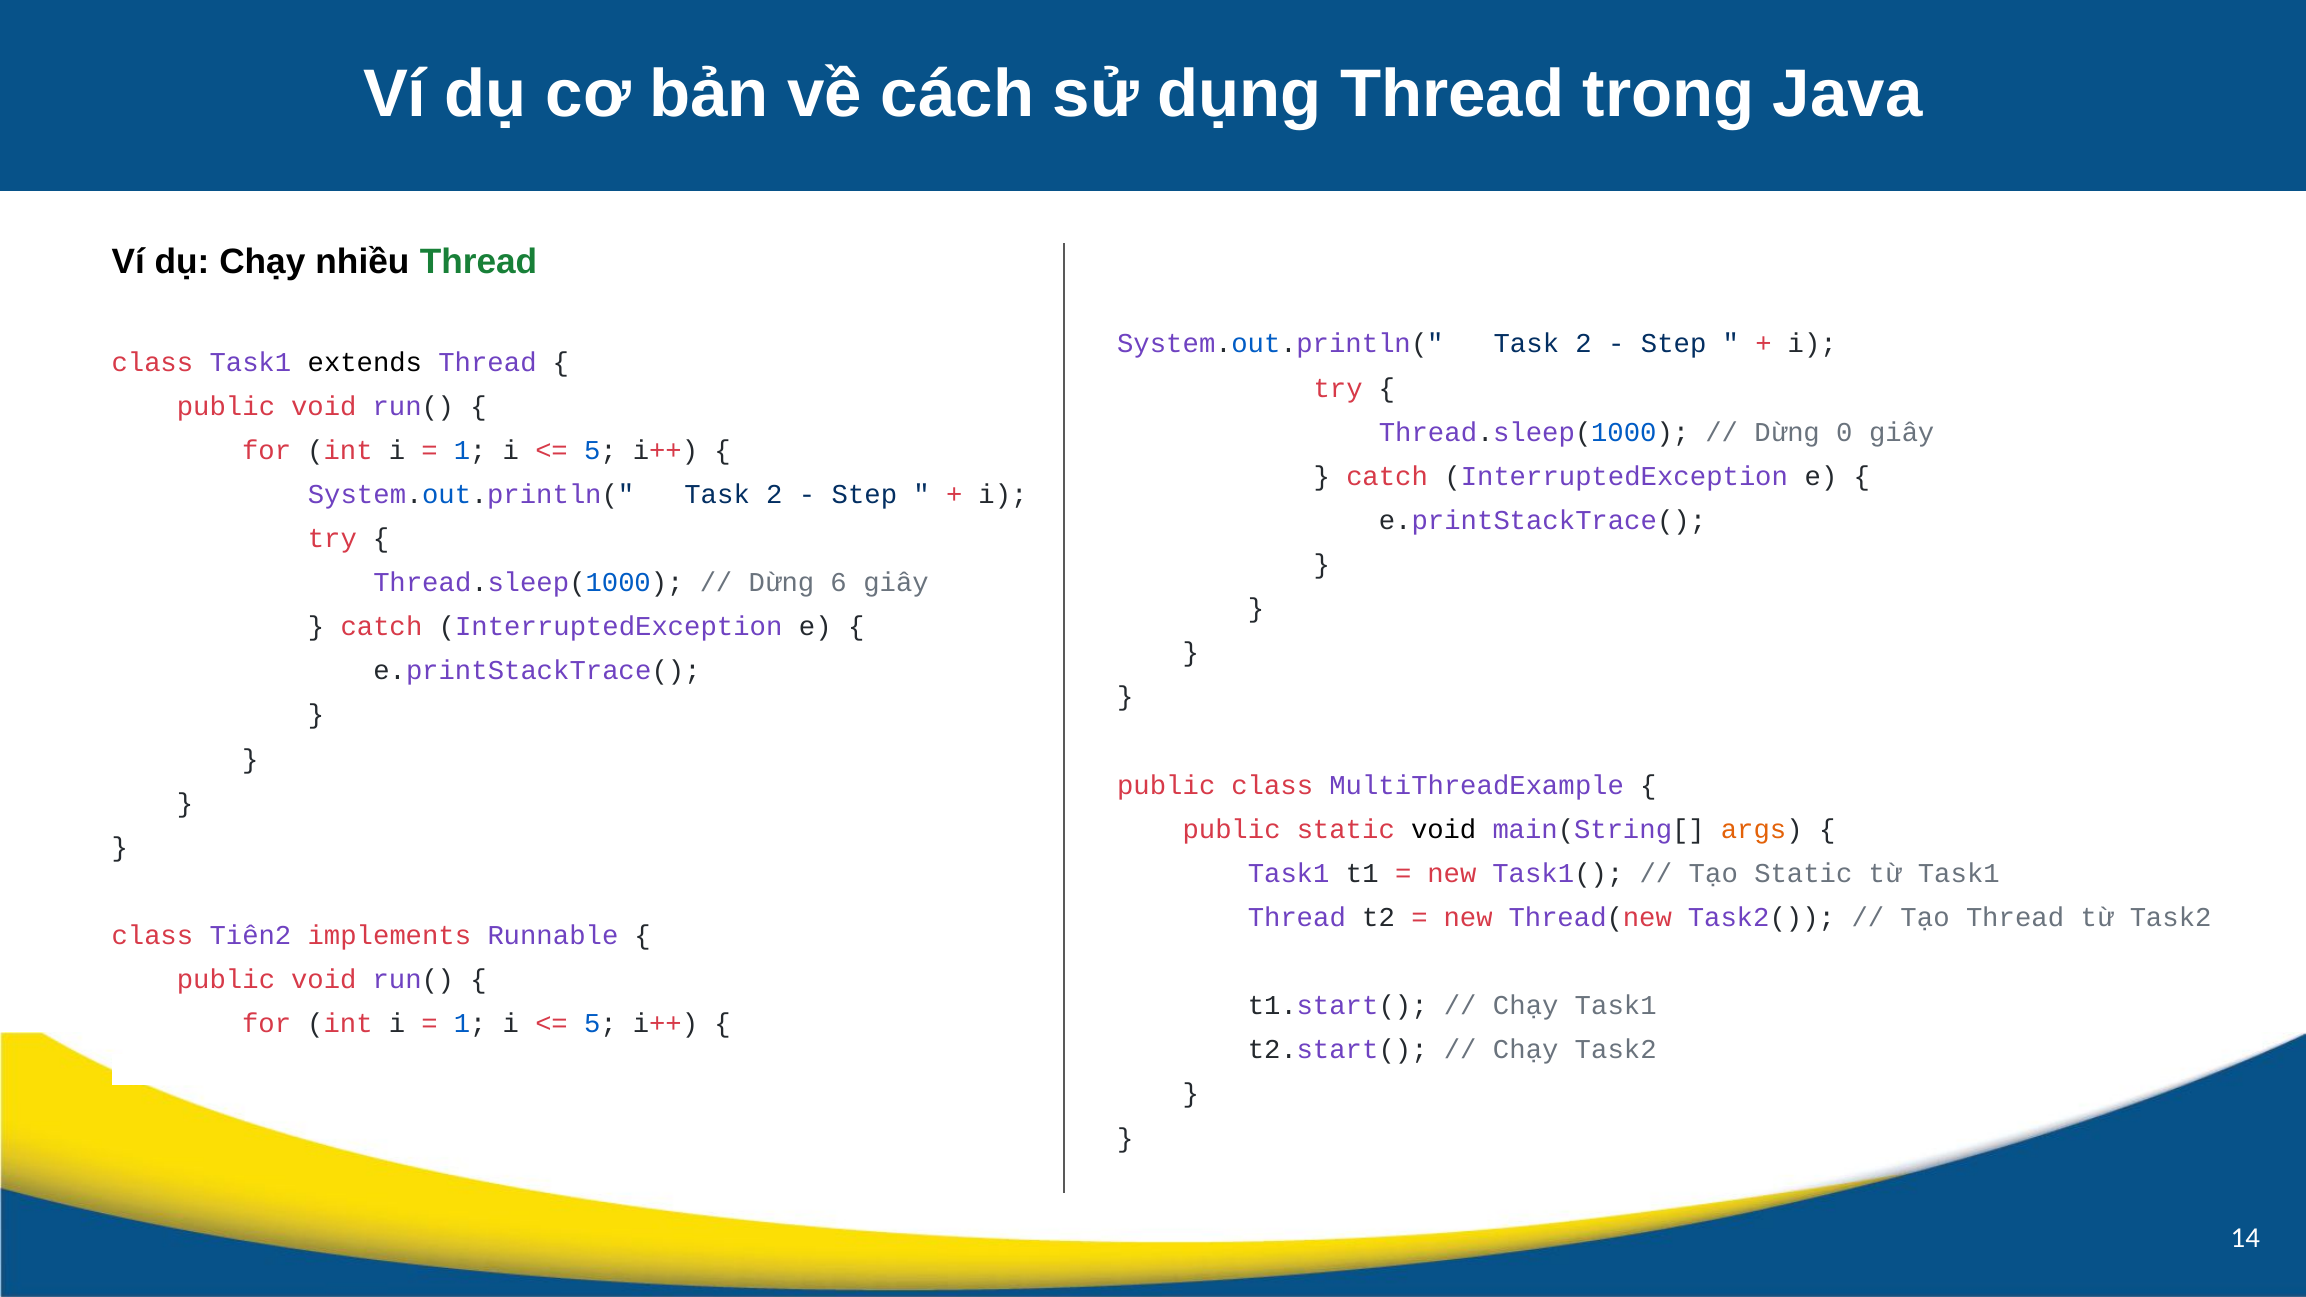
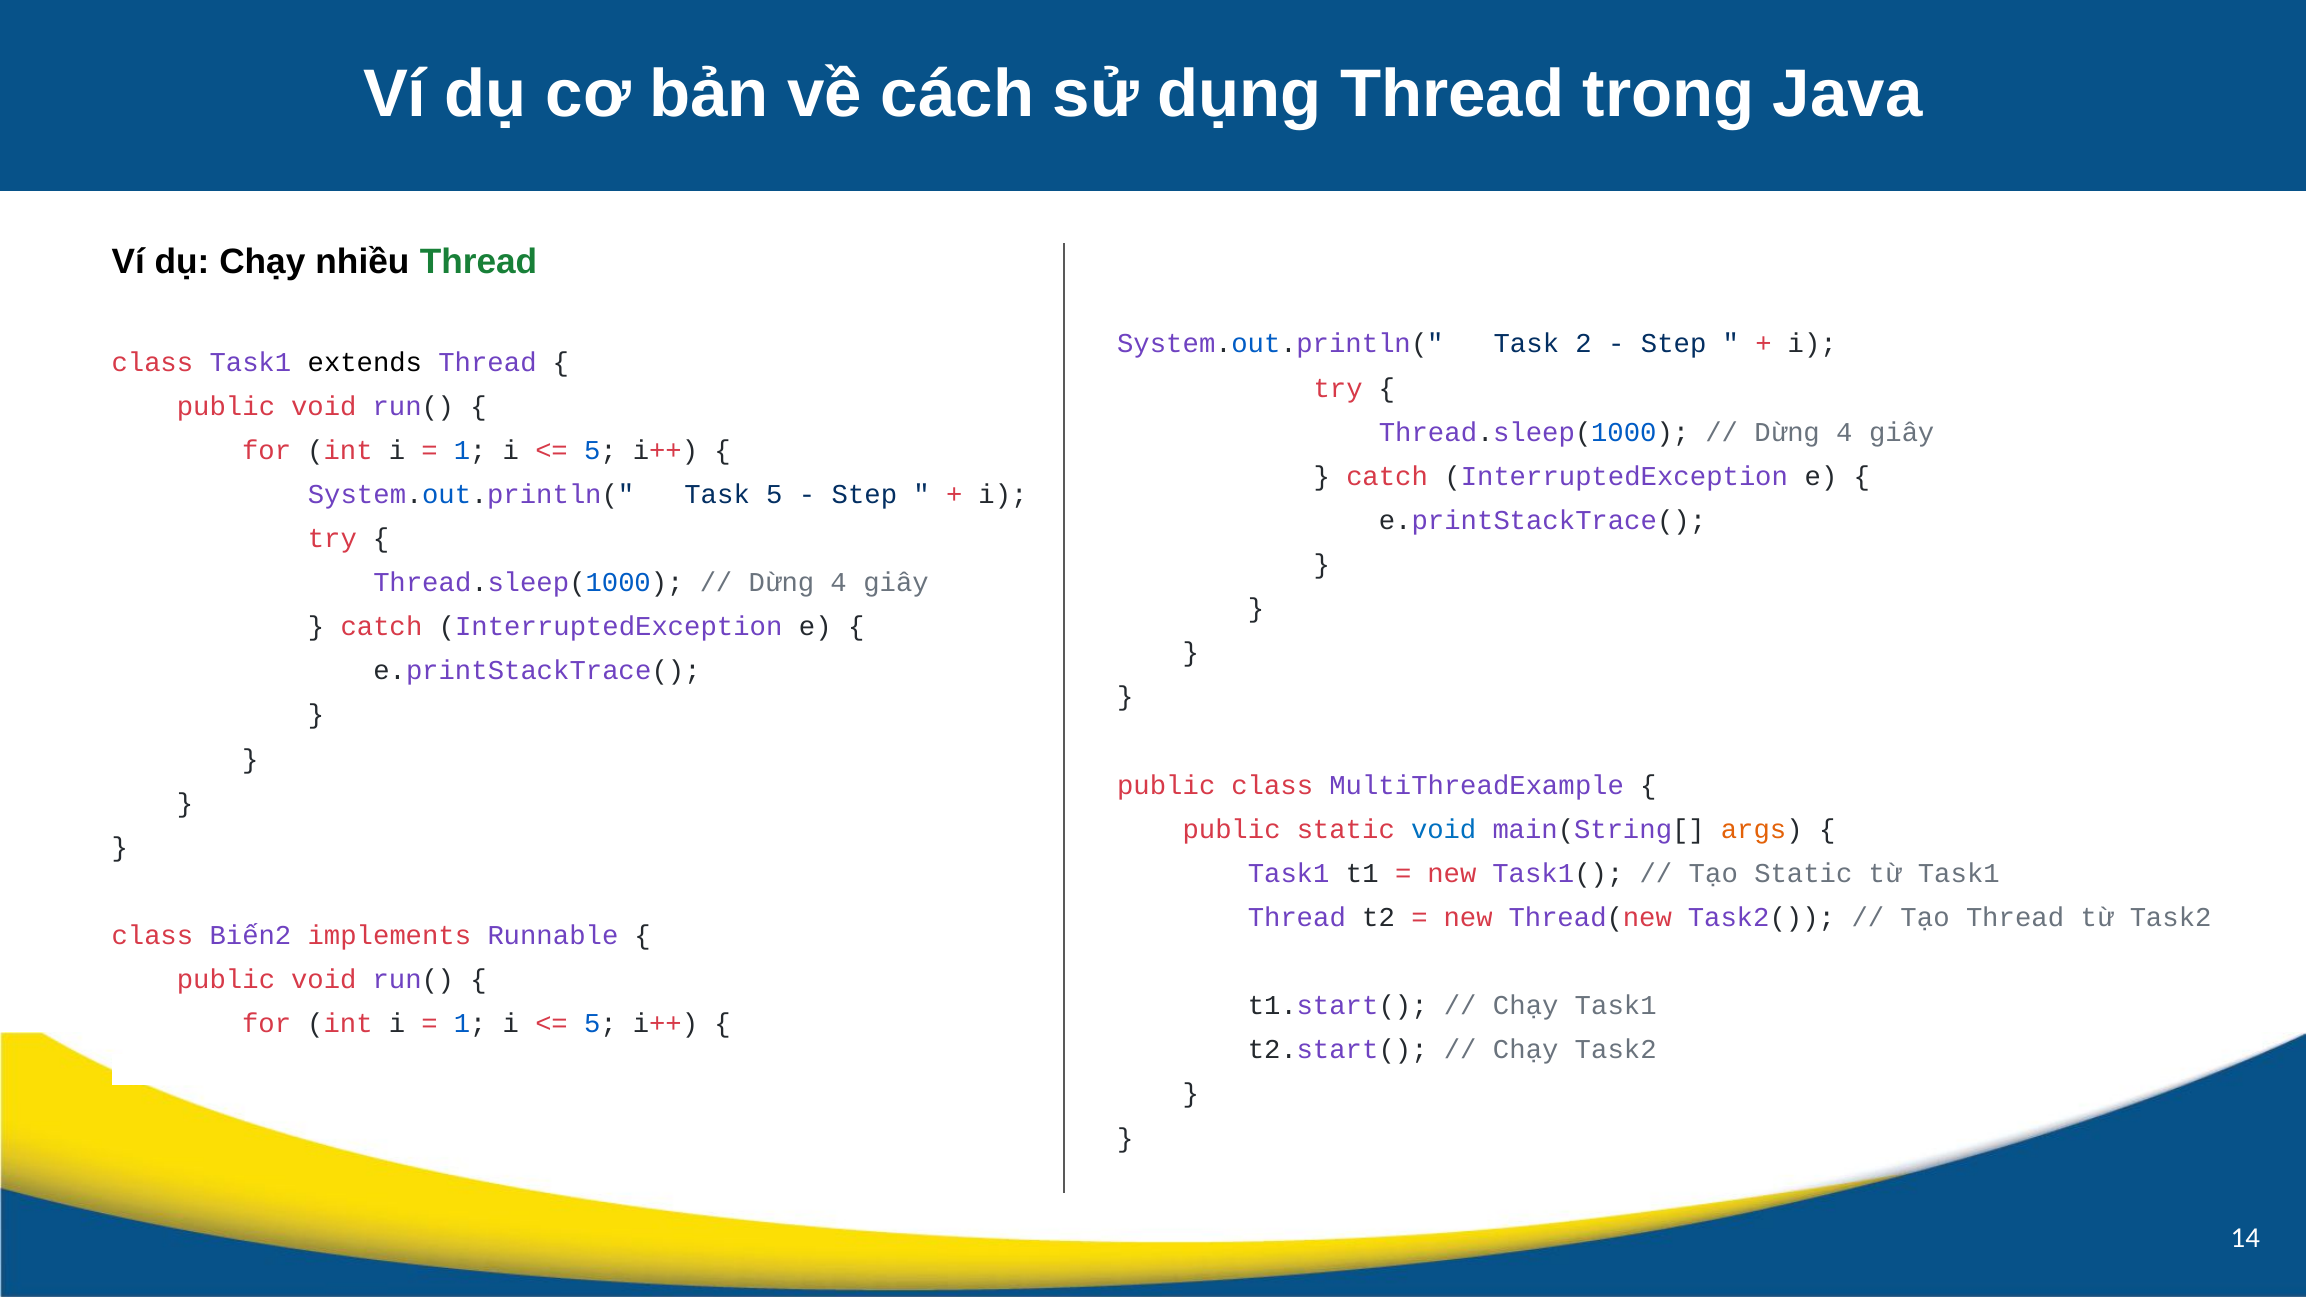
0 at (1844, 432): 0 -> 4
2 at (774, 494): 2 -> 5
6 at (839, 583): 6 -> 4
void at (1444, 829) colour: black -> blue
Tiên2: Tiên2 -> Biến2
